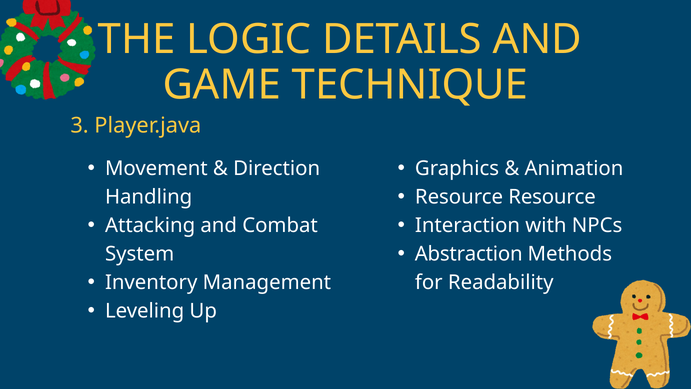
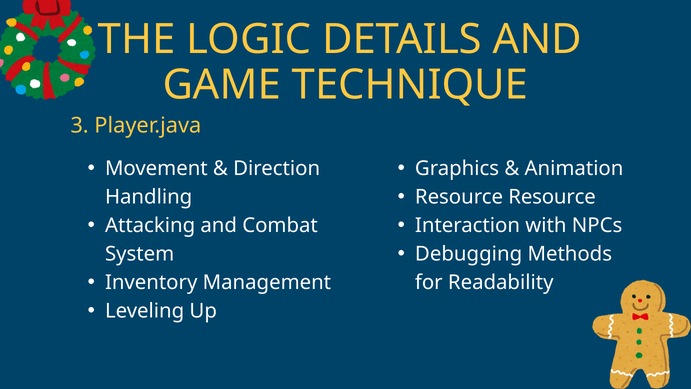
Abstraction: Abstraction -> Debugging
